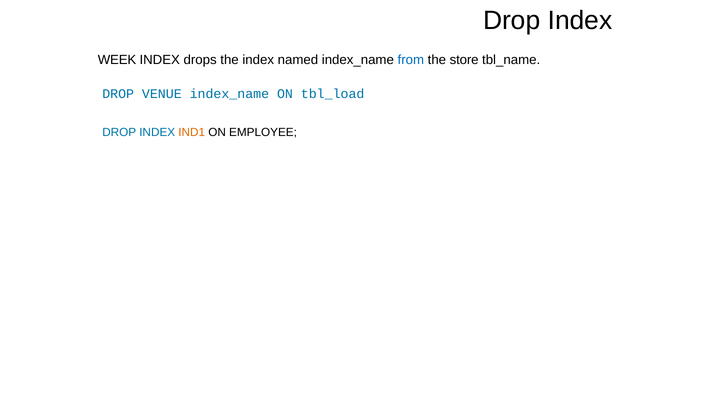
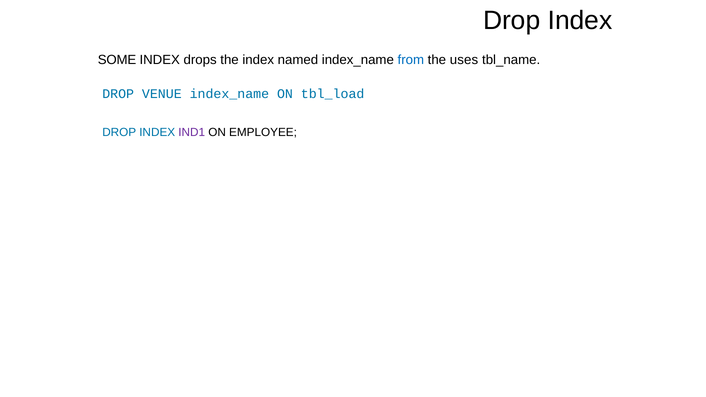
WEEK: WEEK -> SOME
store: store -> uses
IND1 colour: orange -> purple
